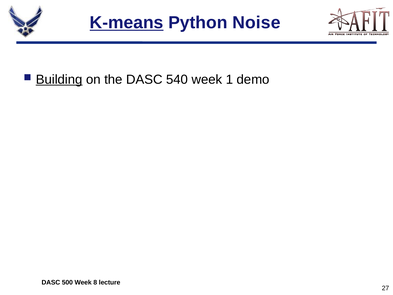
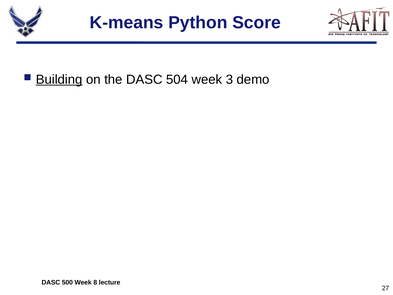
K-means underline: present -> none
Noise: Noise -> Score
540: 540 -> 504
1: 1 -> 3
